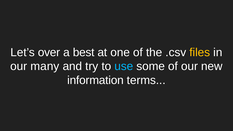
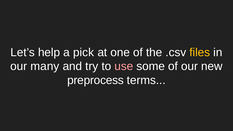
over: over -> help
best: best -> pick
use colour: light blue -> pink
information: information -> preprocess
